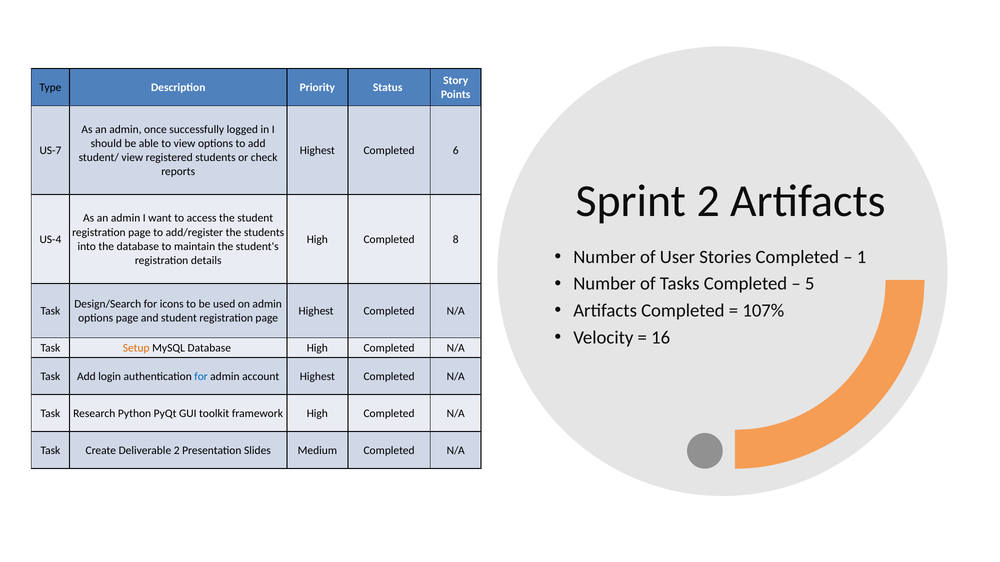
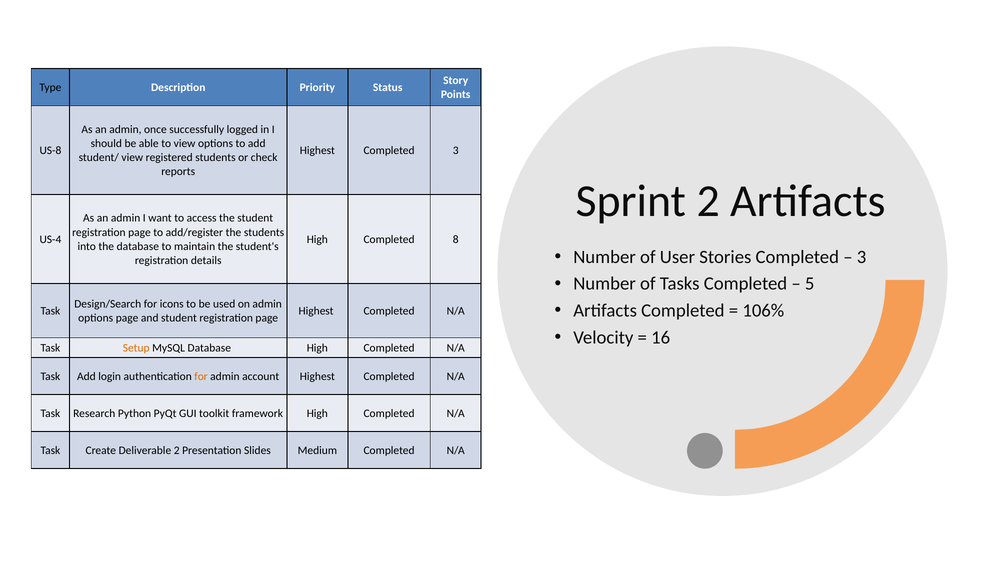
US-7: US-7 -> US-8
Completed 6: 6 -> 3
1 at (861, 257): 1 -> 3
107%: 107% -> 106%
for at (201, 377) colour: blue -> orange
